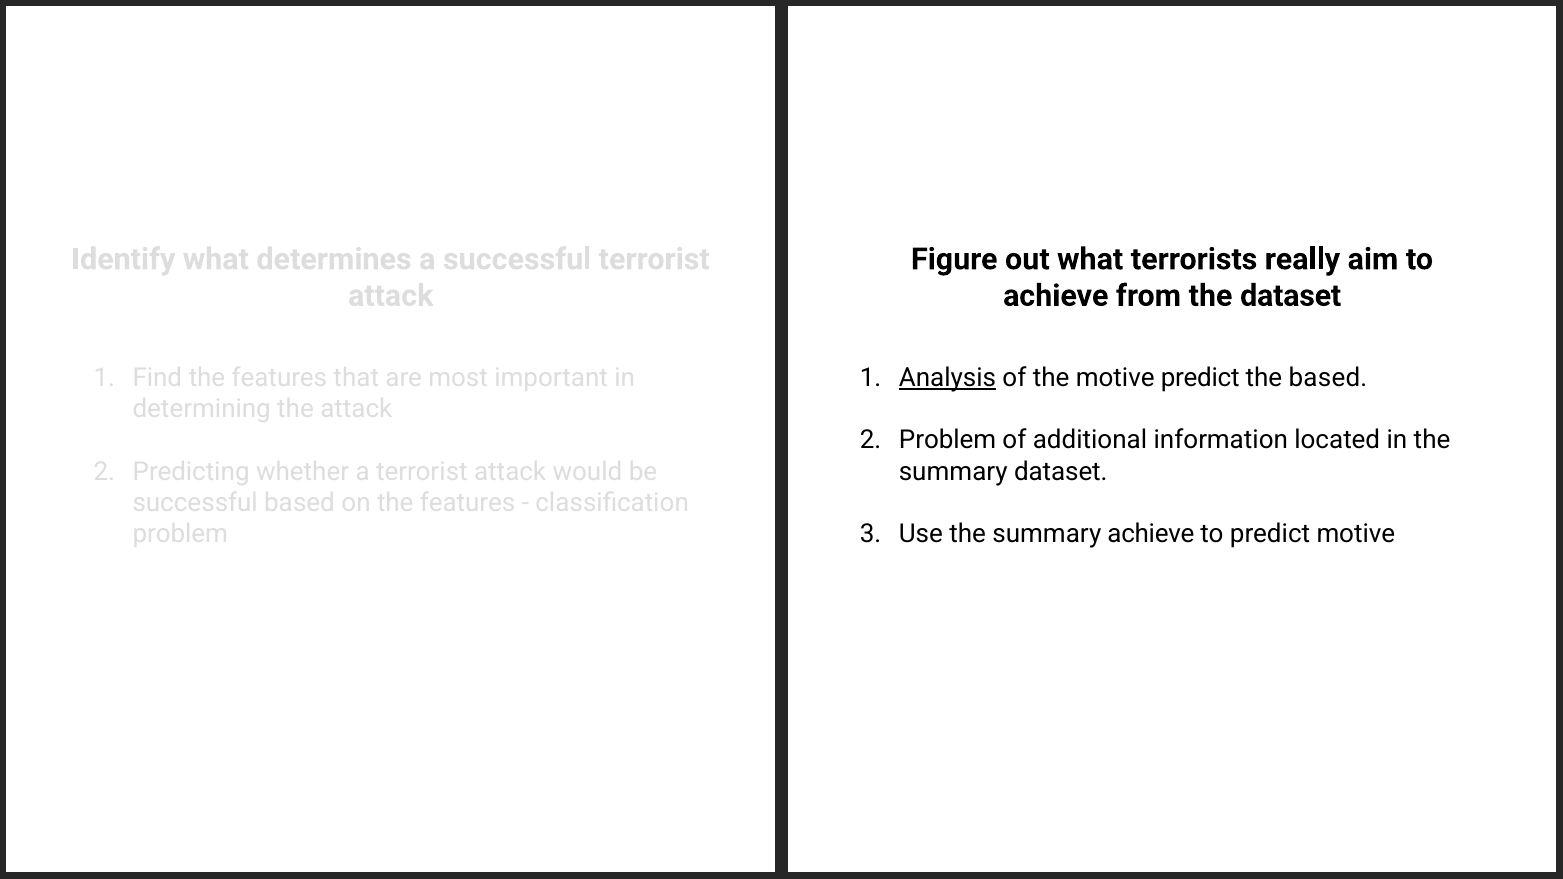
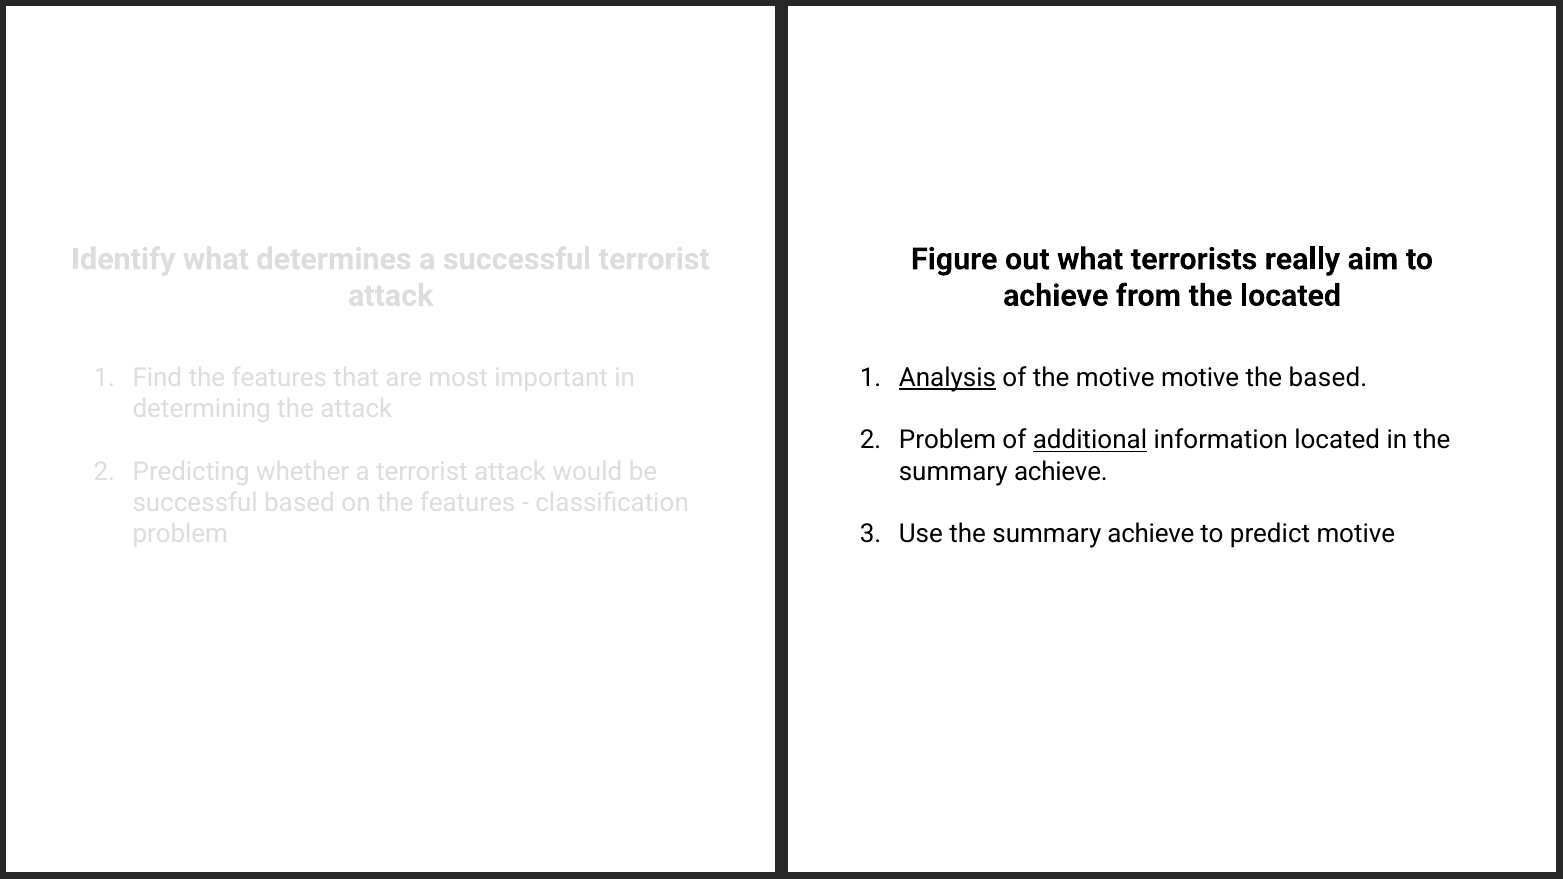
the dataset: dataset -> located
motive predict: predict -> motive
additional underline: none -> present
dataset at (1061, 472): dataset -> achieve
